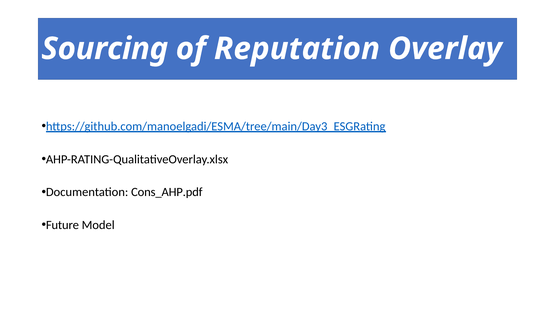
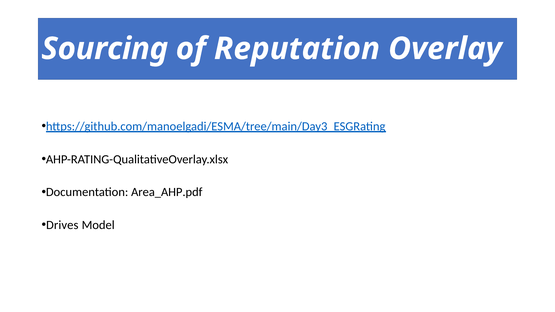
Cons_AHP.pdf: Cons_AHP.pdf -> Area_AHP.pdf
Future: Future -> Drives
